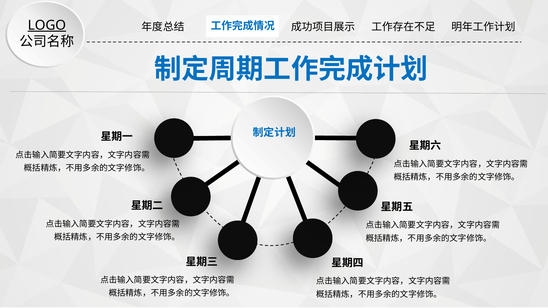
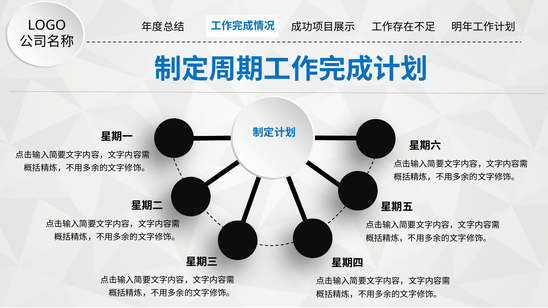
LOGO underline: present -> none
